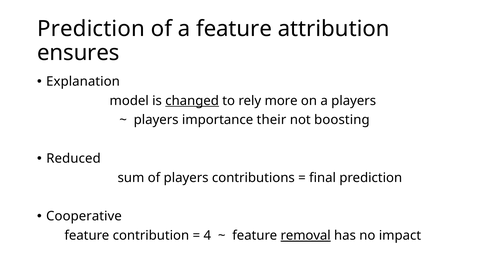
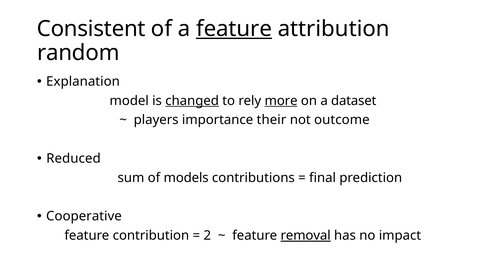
Prediction at (91, 29): Prediction -> Consistent
feature at (234, 29) underline: none -> present
ensures: ensures -> random
more underline: none -> present
a players: players -> dataset
boosting: boosting -> outcome
of players: players -> models
4: 4 -> 2
